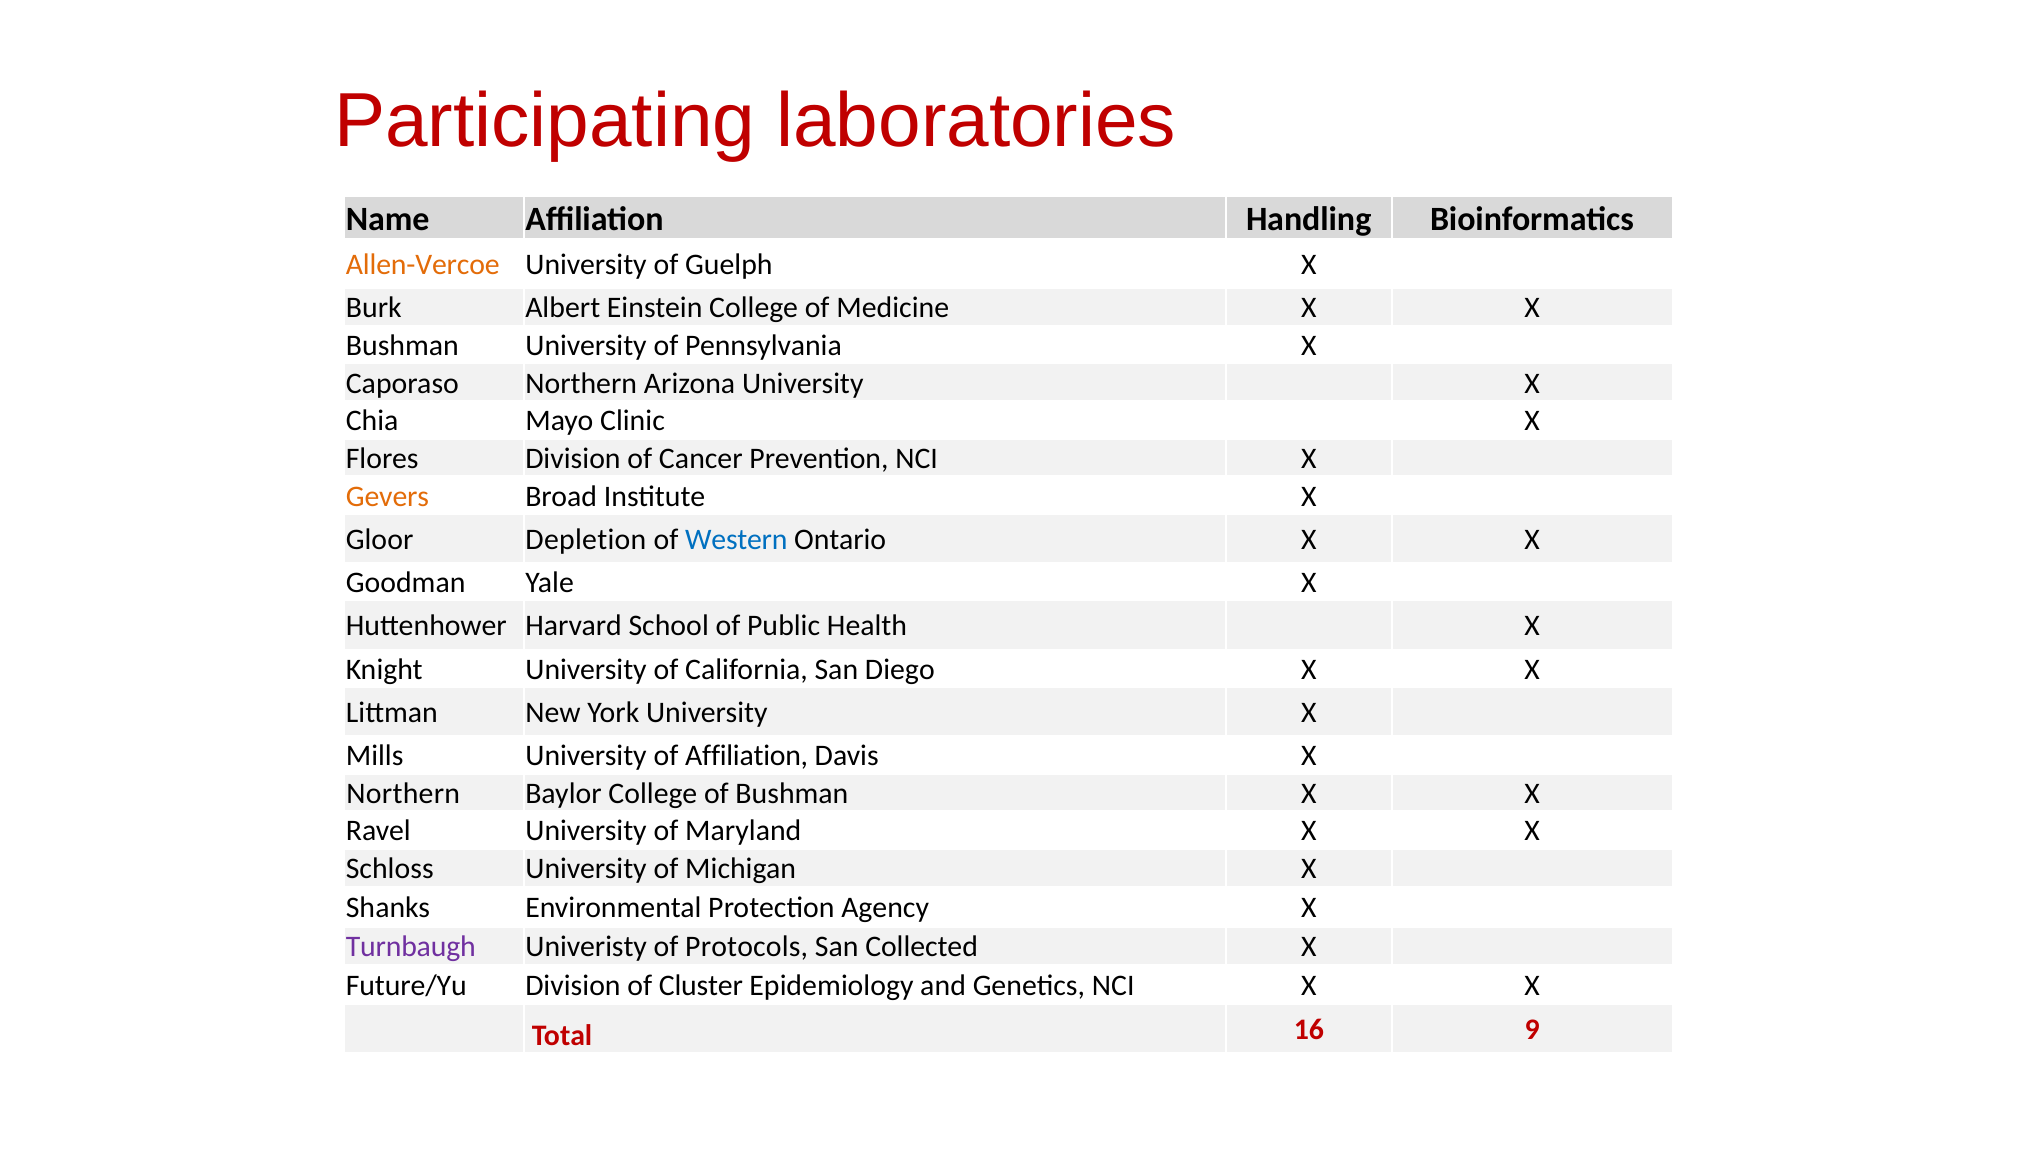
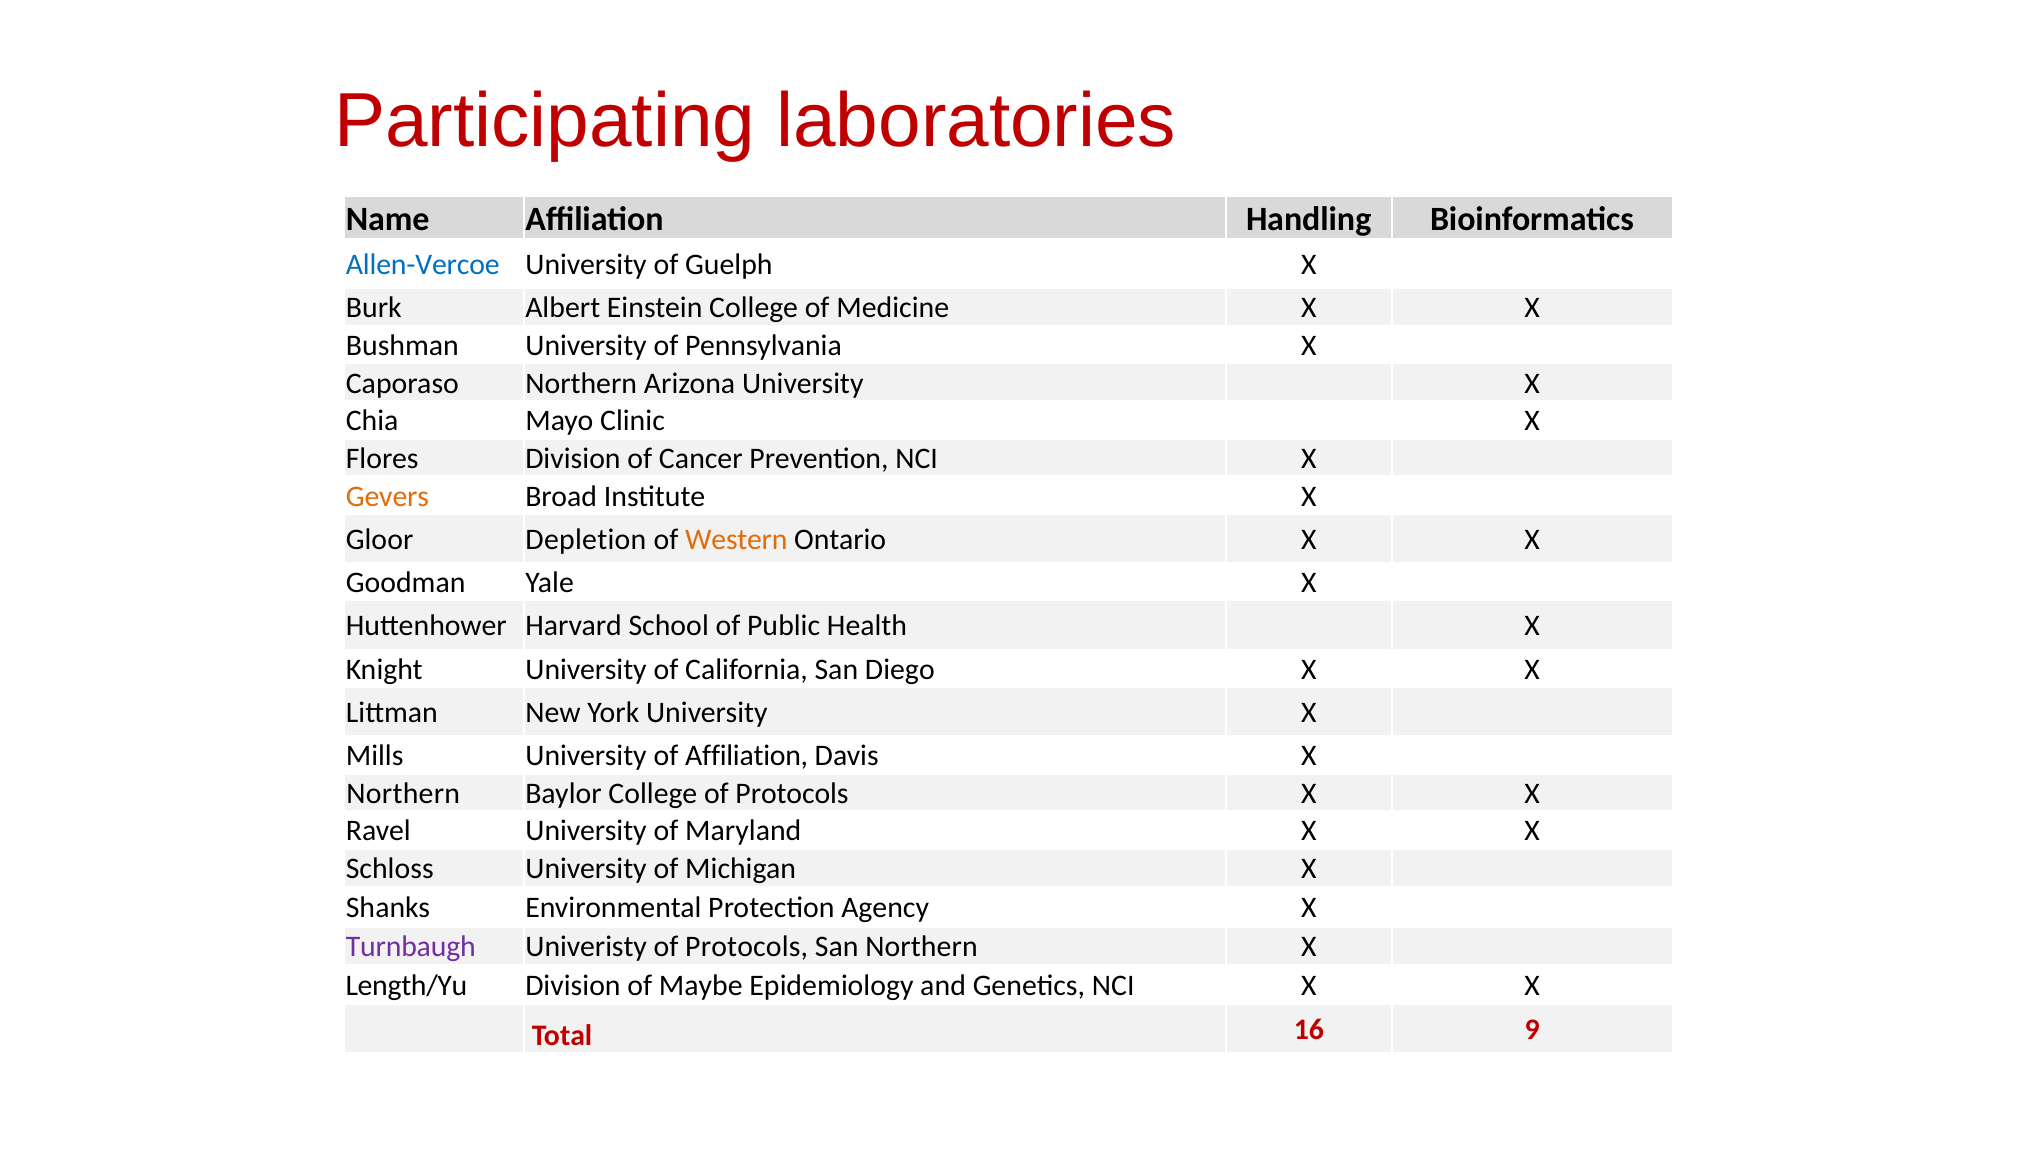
Allen-Vercoe colour: orange -> blue
Western colour: blue -> orange
College of Bushman: Bushman -> Protocols
San Collected: Collected -> Northern
Future/Yu: Future/Yu -> Length/Yu
Cluster: Cluster -> Maybe
